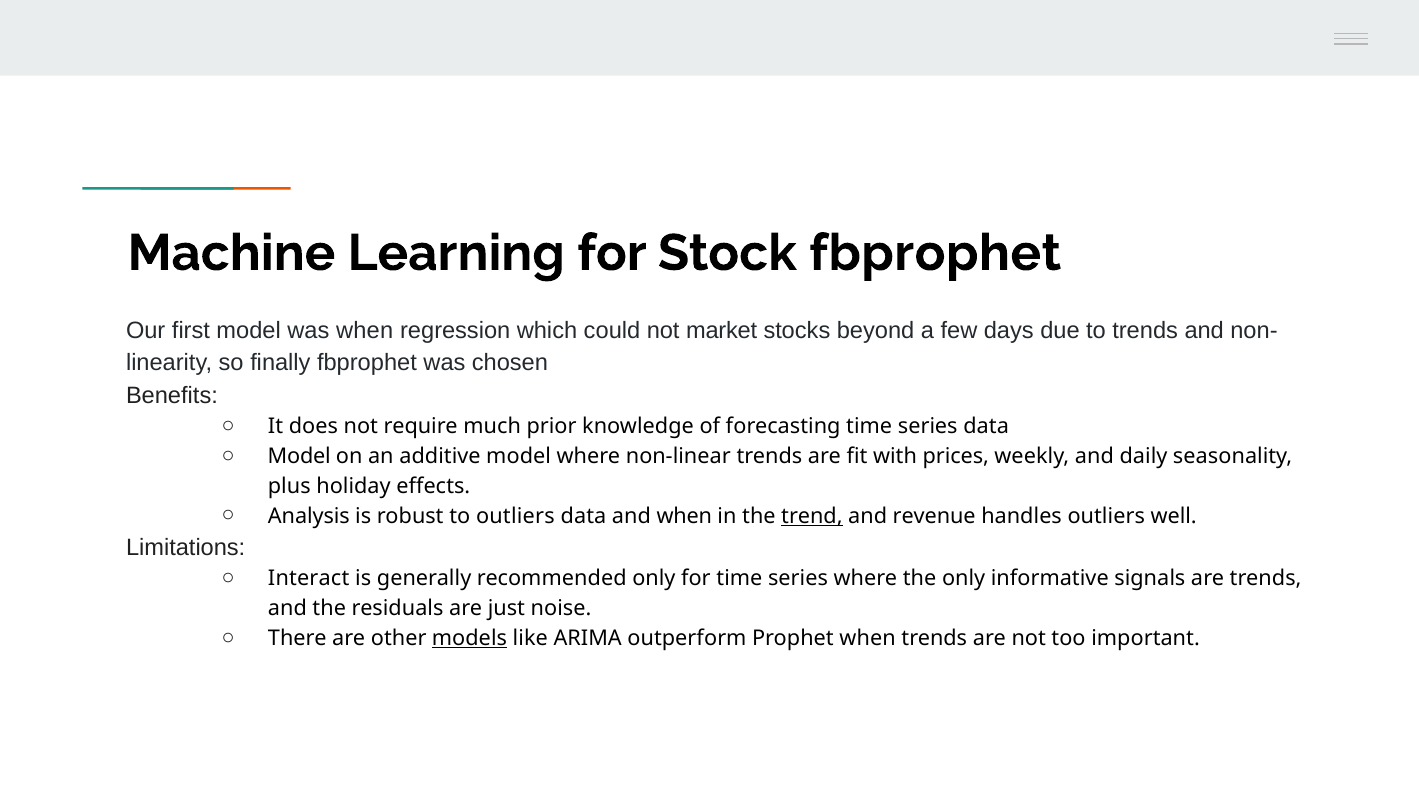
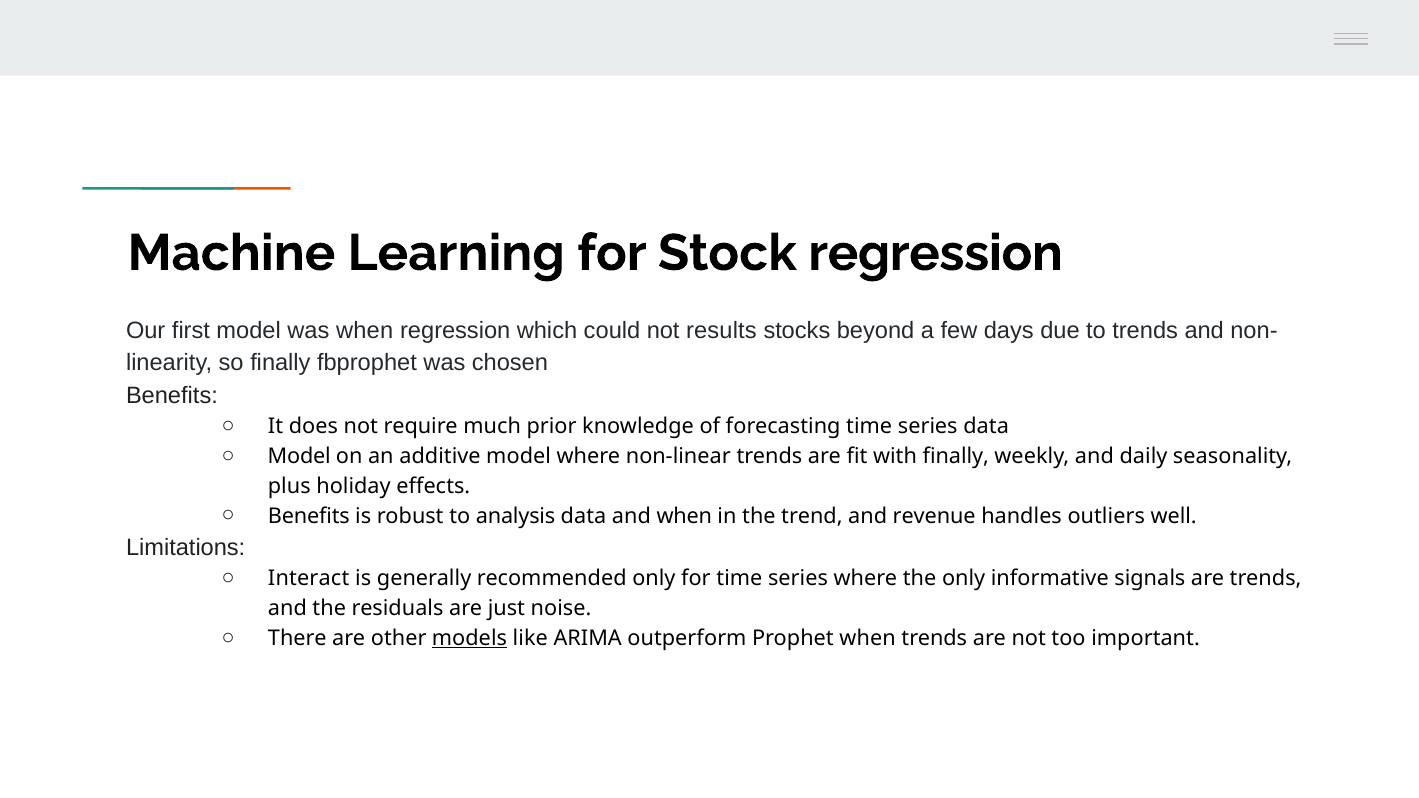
Stock fbprophet: fbprophet -> regression
market: market -> results
with prices: prices -> finally
Analysis at (309, 516): Analysis -> Benefits
to outliers: outliers -> analysis
trend underline: present -> none
